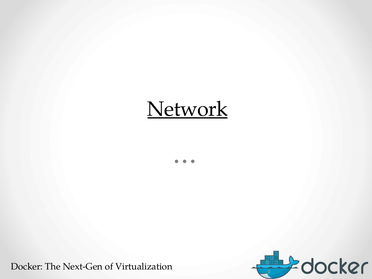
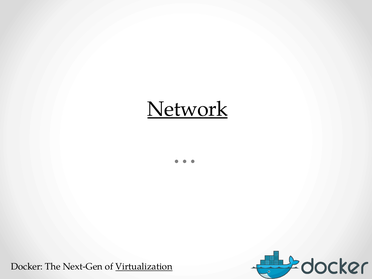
Virtualization underline: none -> present
